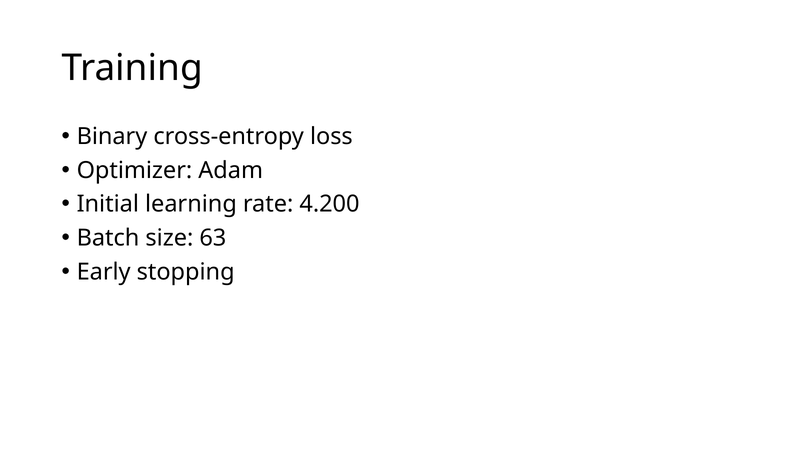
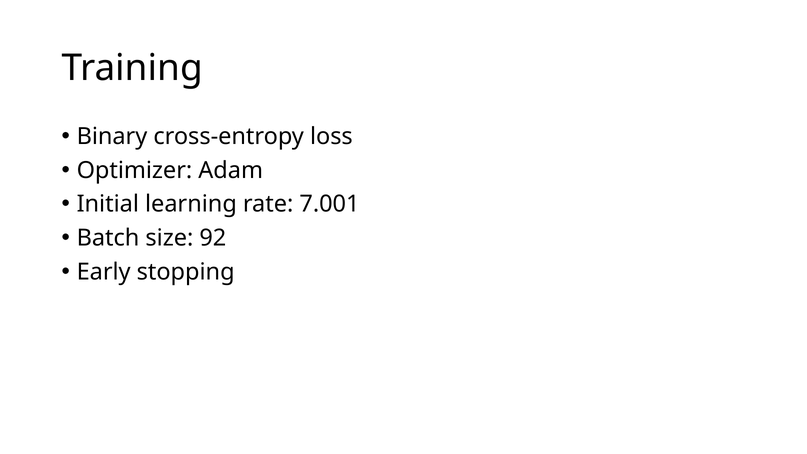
4.200: 4.200 -> 7.001
63: 63 -> 92
